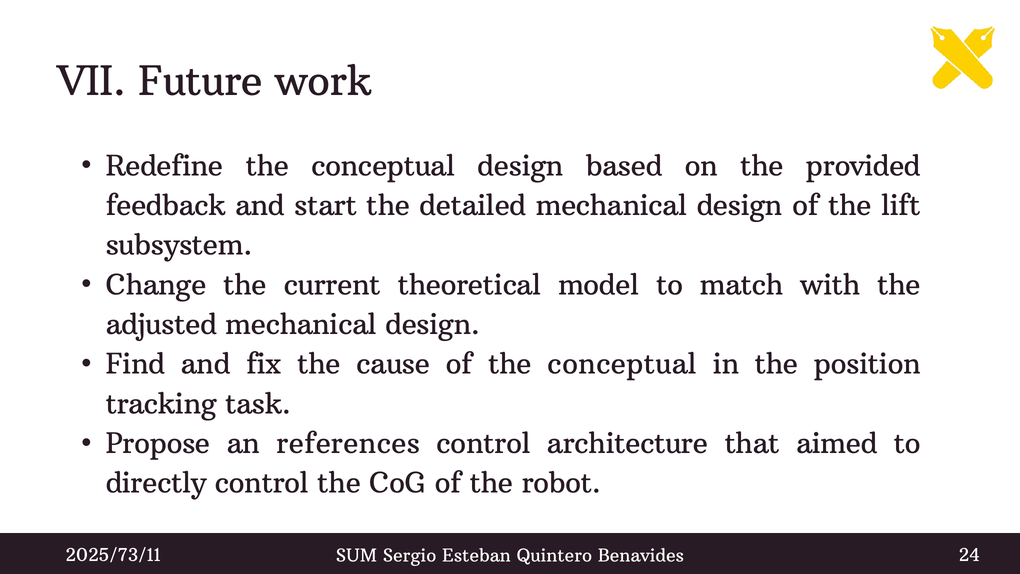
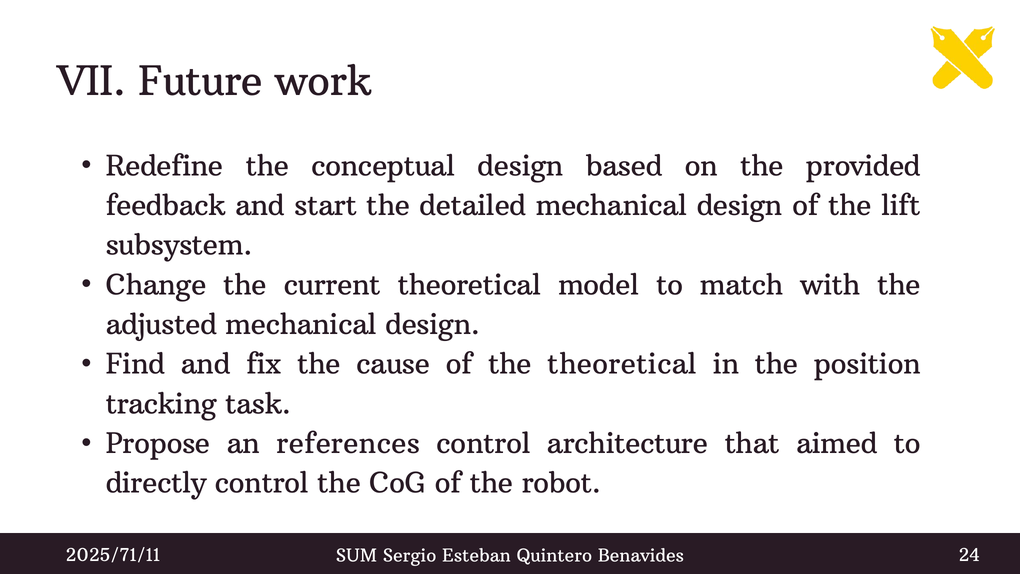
of the conceptual: conceptual -> theoretical
2025/73/11: 2025/73/11 -> 2025/71/11
